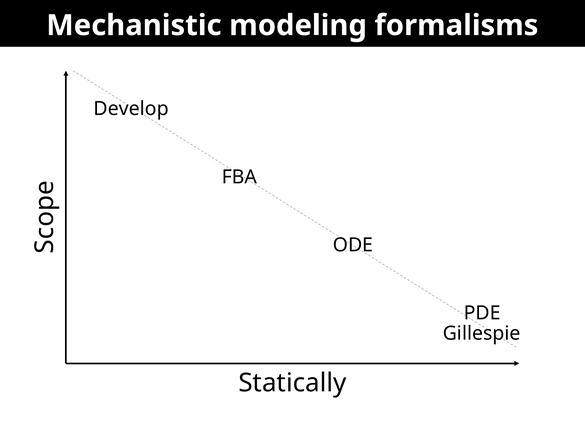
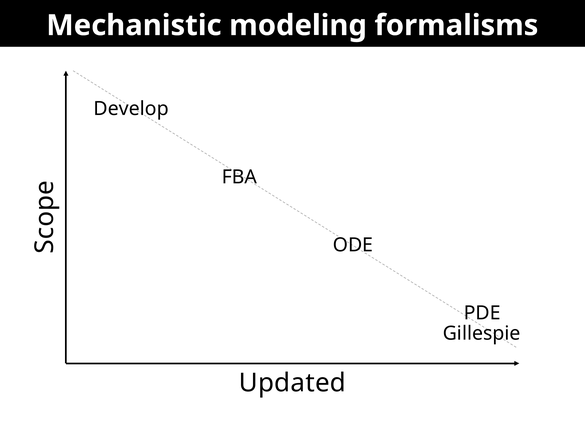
Statically: Statically -> Updated
